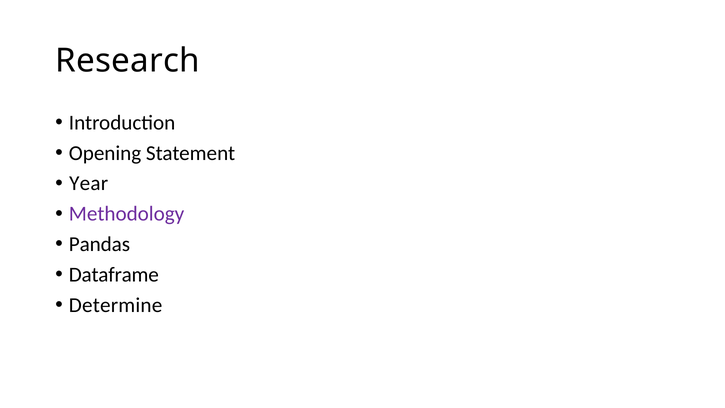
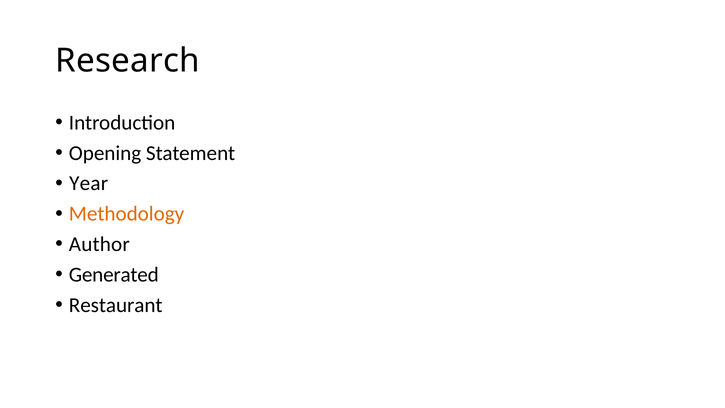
Methodology colour: purple -> orange
Pandas: Pandas -> Author
Dataframe: Dataframe -> Generated
Determine: Determine -> Restaurant
